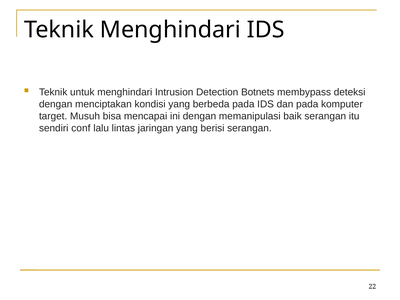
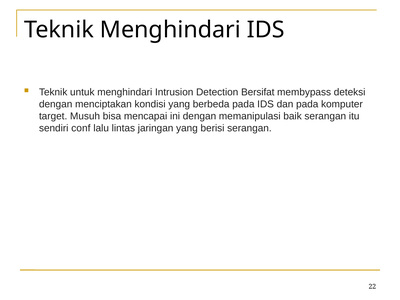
Botnets: Botnets -> Bersifat
